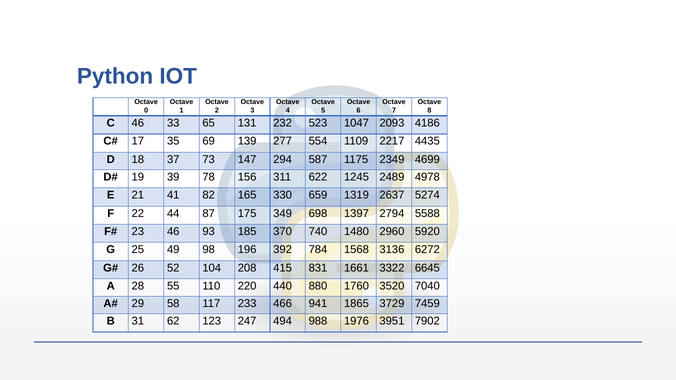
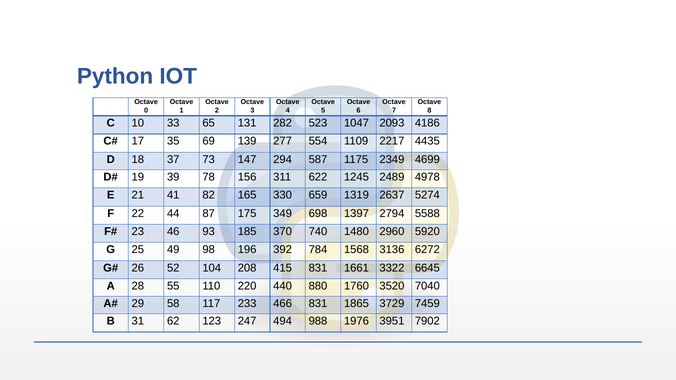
C 46: 46 -> 10
232: 232 -> 282
466 941: 941 -> 831
